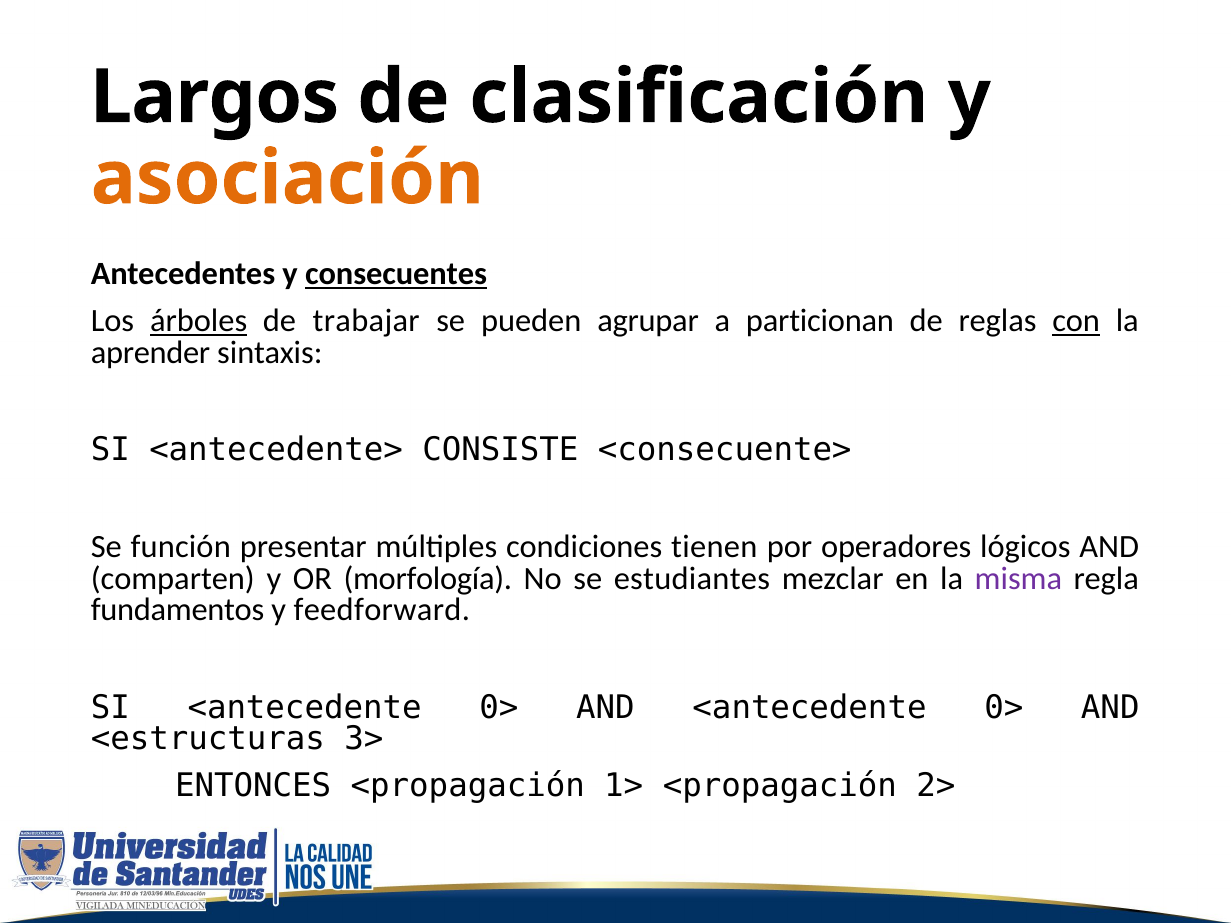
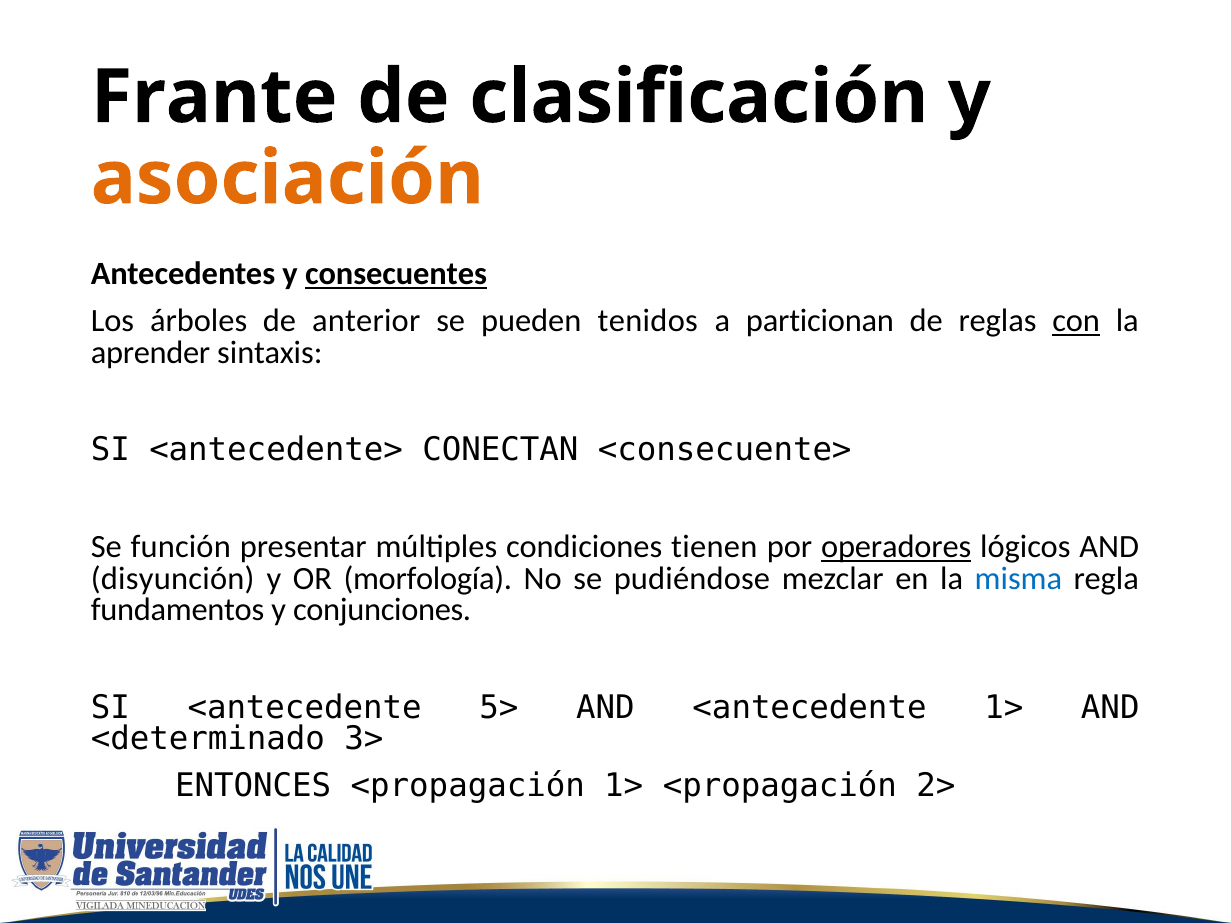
Largos: Largos -> Frante
árboles underline: present -> none
trabajar: trabajar -> anterior
agrupar: agrupar -> tenidos
CONSISTE: CONSISTE -> CONECTAN
operadores underline: none -> present
comparten: comparten -> disyunción
estudiantes: estudiantes -> pudiéndose
misma colour: purple -> blue
feedforward: feedforward -> conjunciones
SI <antecedente 0>: 0> -> 5>
AND <antecedente 0>: 0> -> 1>
<estructuras: <estructuras -> <determinado
